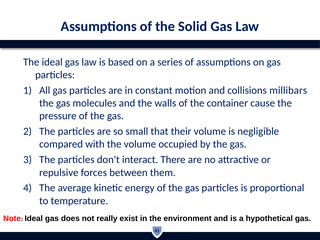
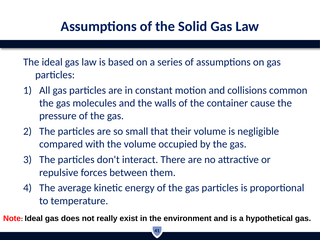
millibars: millibars -> common
